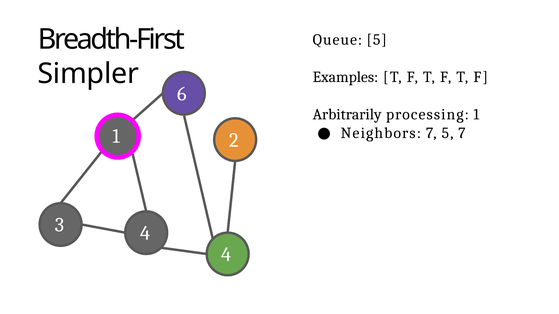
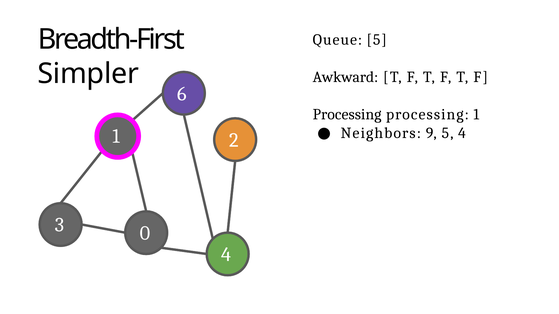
Examples: Examples -> Awkward
Arbitrarily at (347, 114): Arbitrarily -> Processing
Neighbors 7: 7 -> 9
5 7: 7 -> 4
3 4: 4 -> 0
